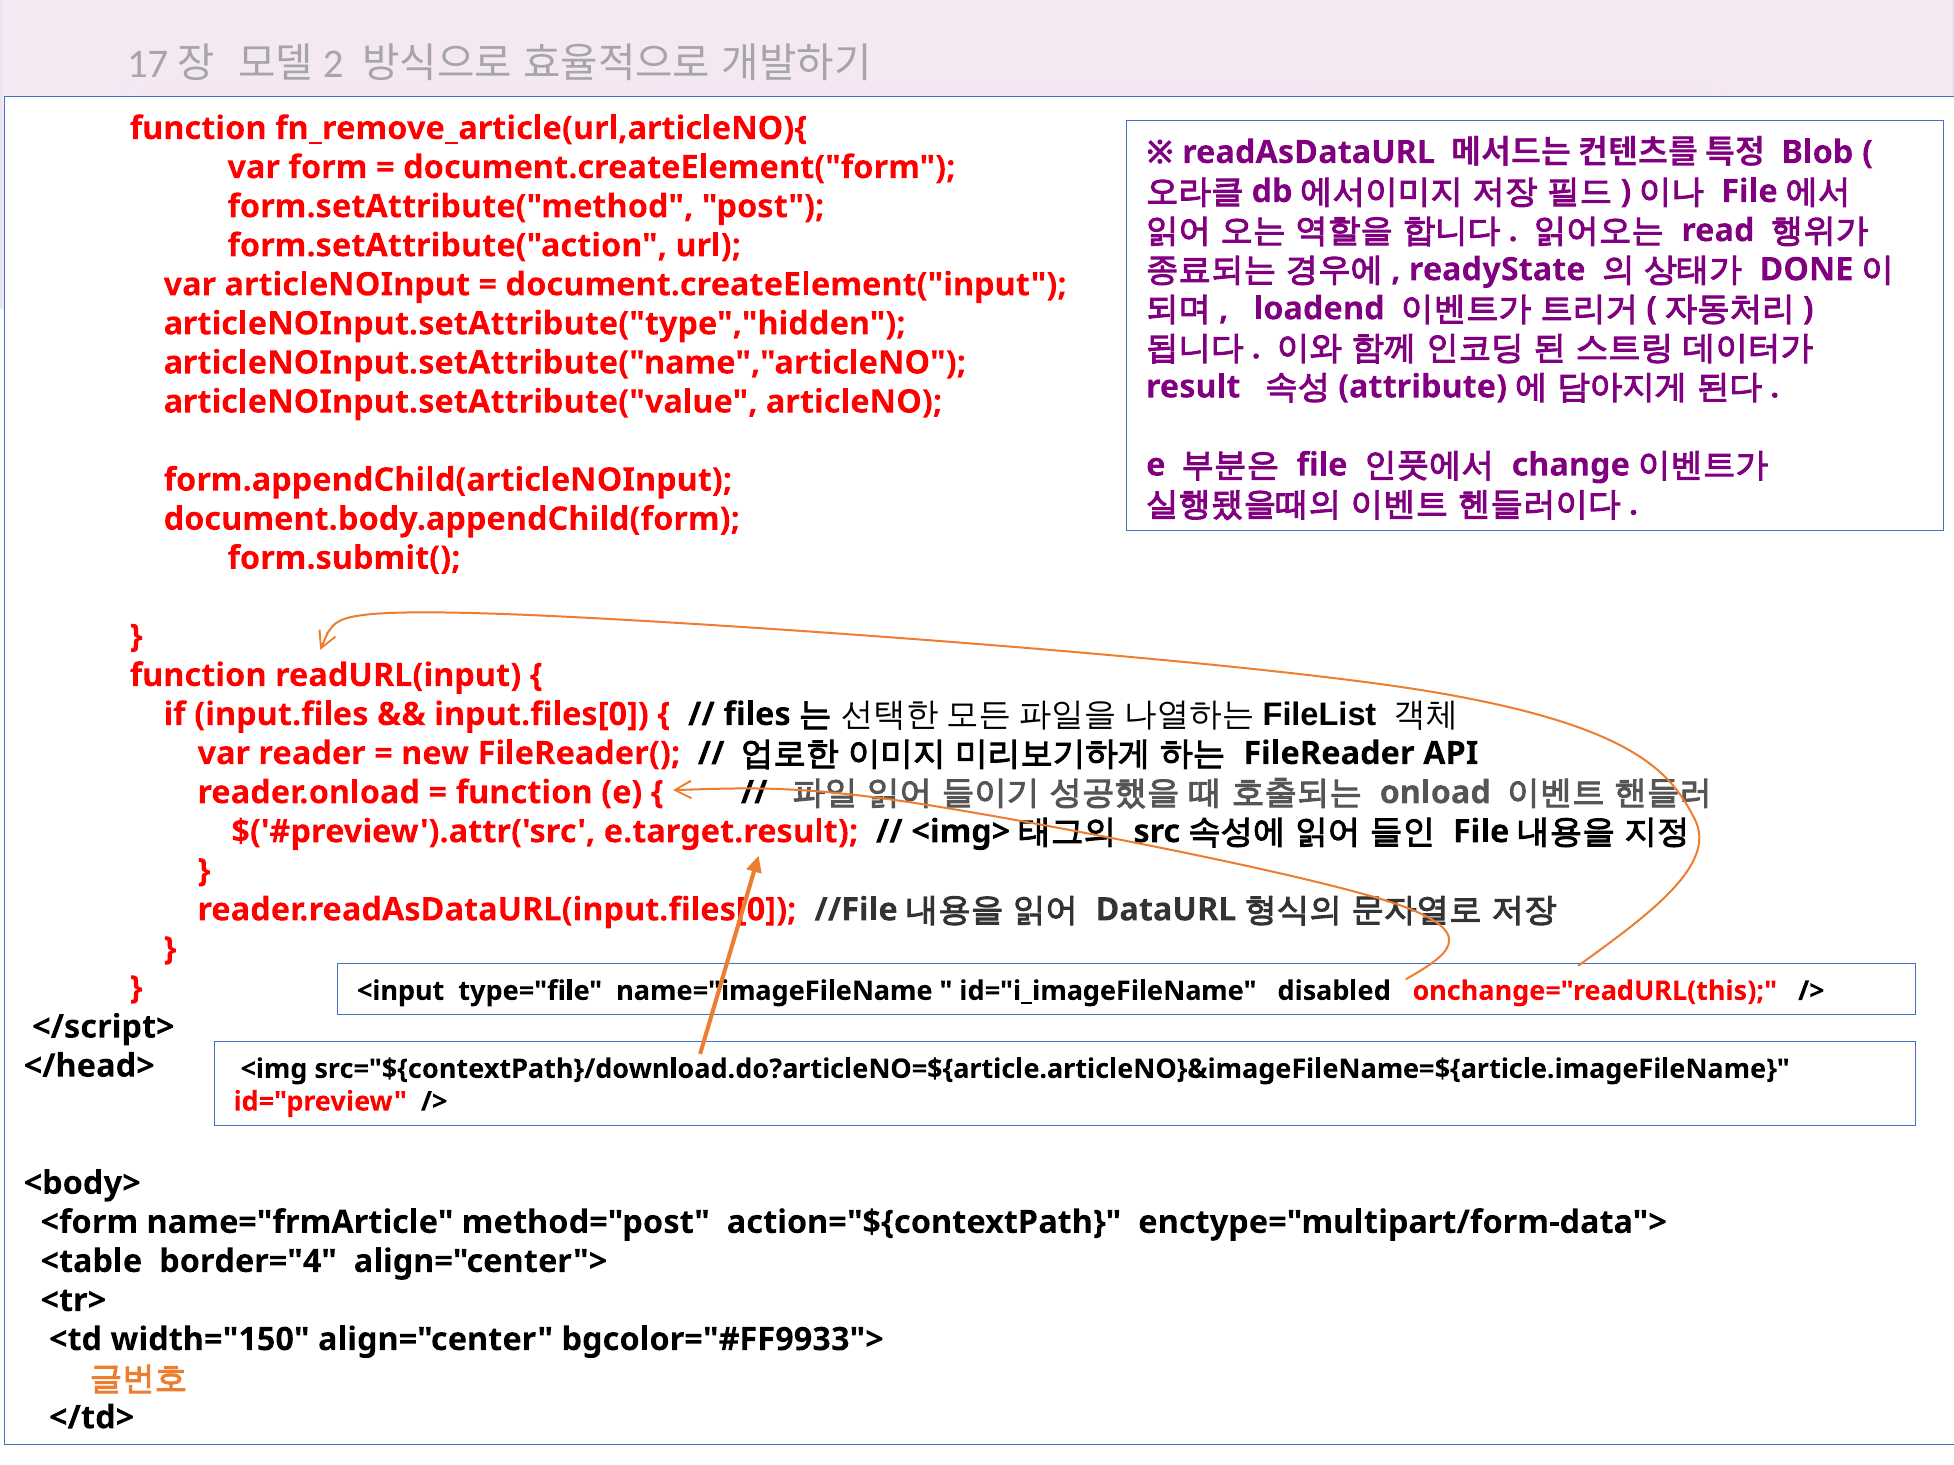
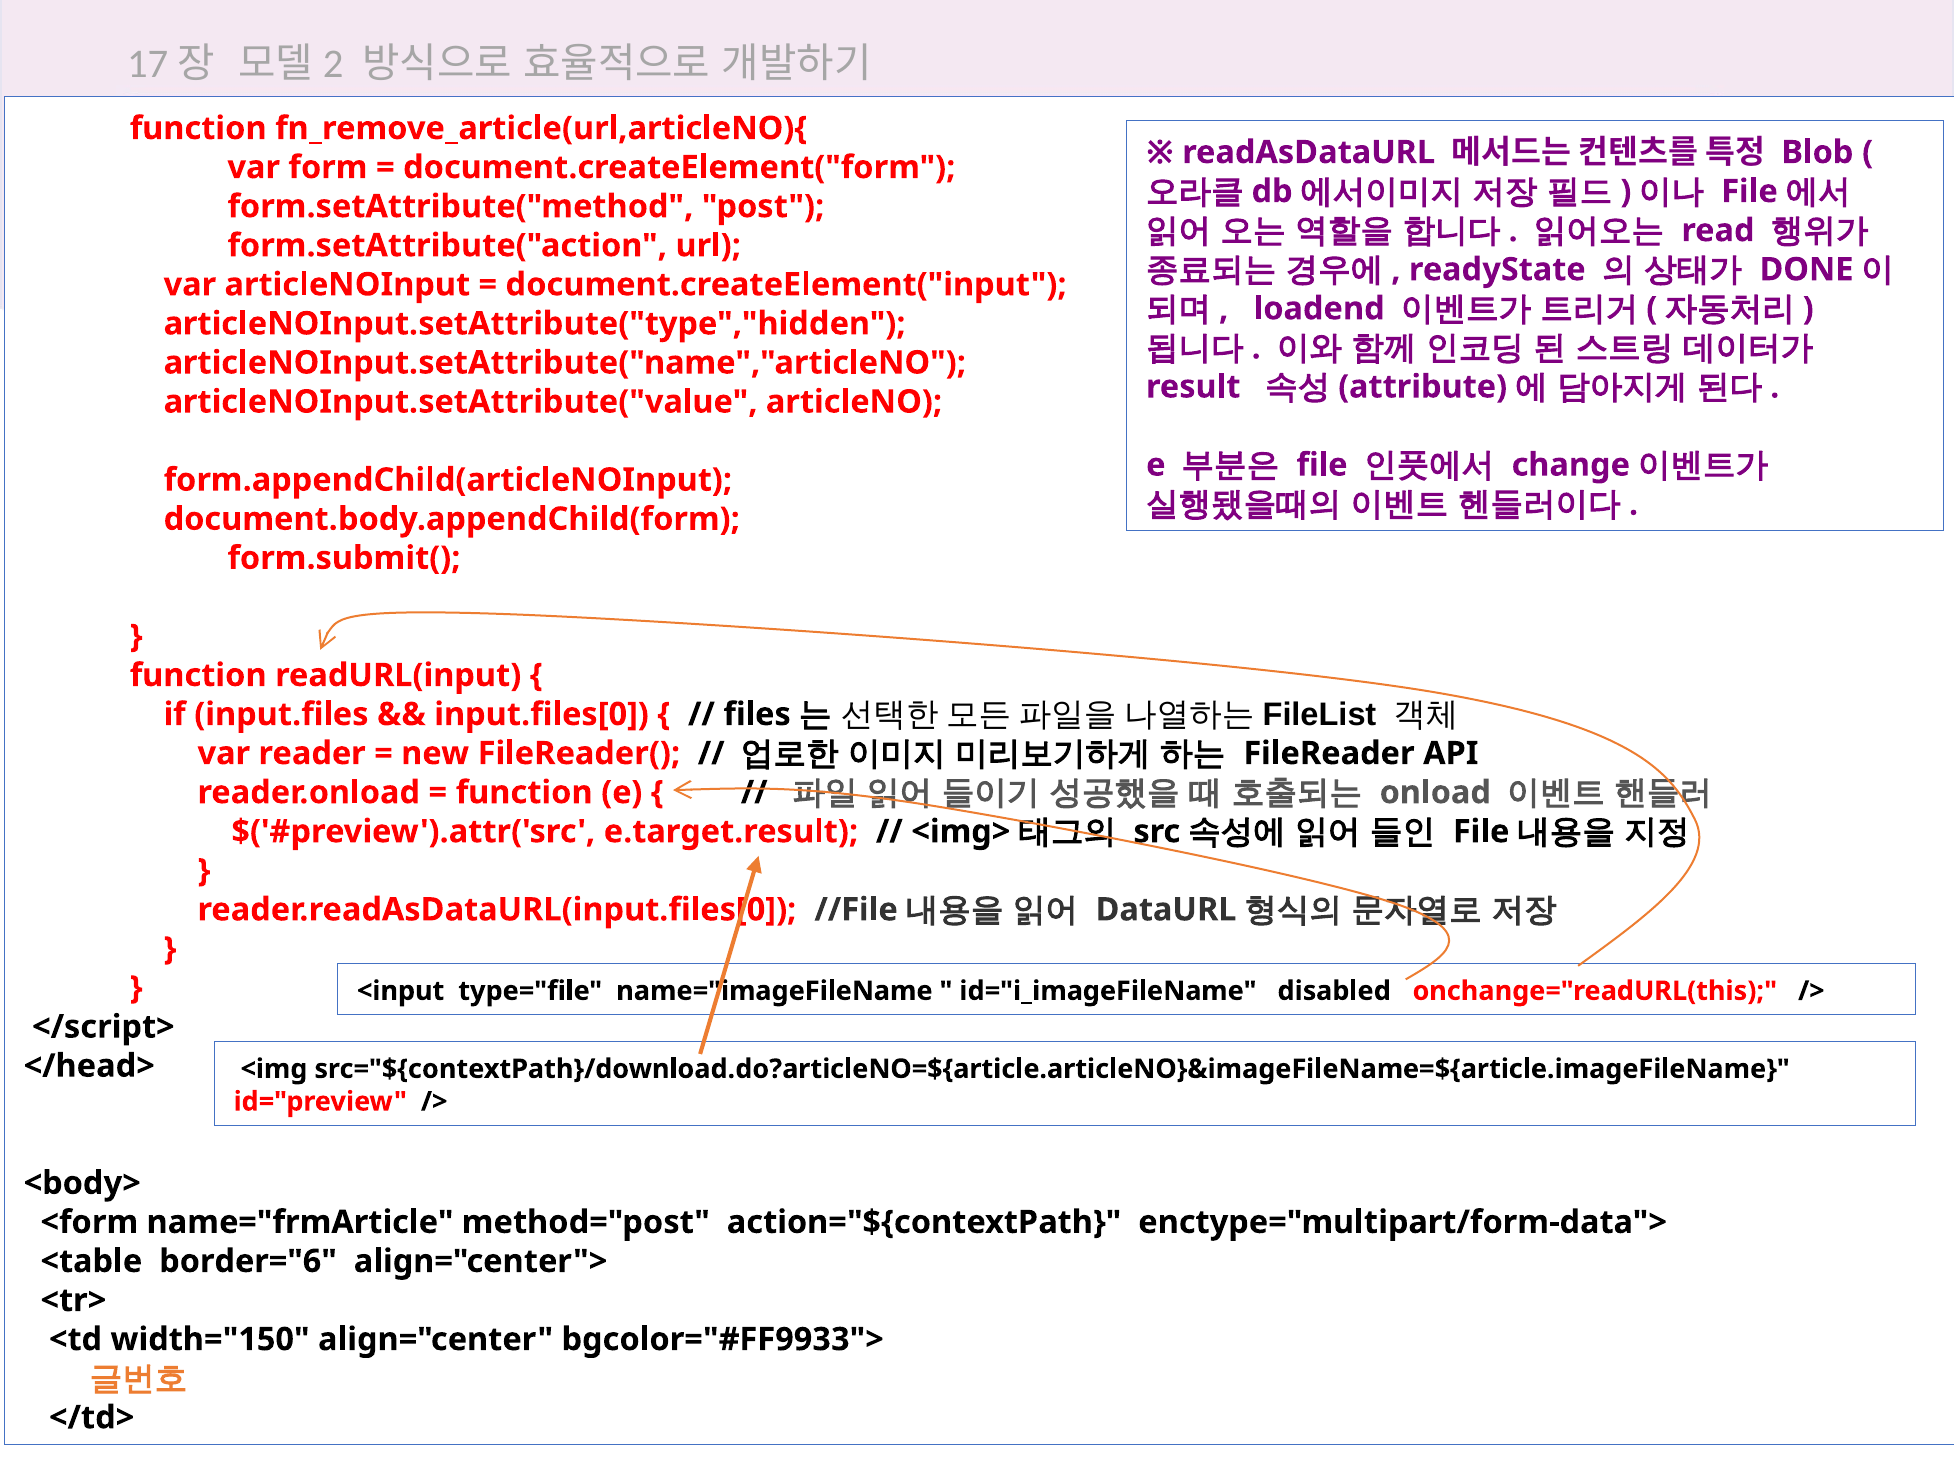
border="4: border="4 -> border="6
